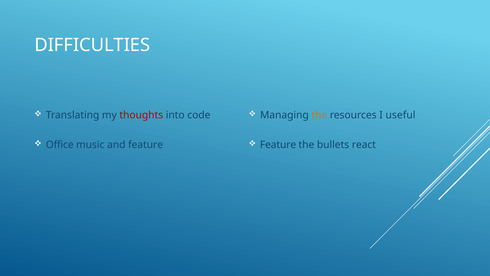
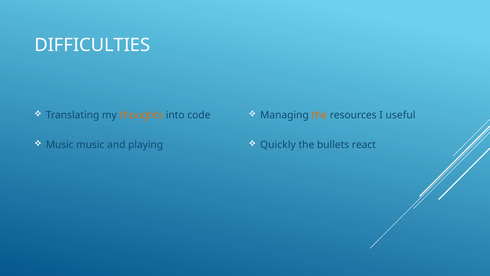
thoughts colour: red -> orange
Office at (60, 145): Office -> Music
and feature: feature -> playing
Feature at (278, 145): Feature -> Quickly
